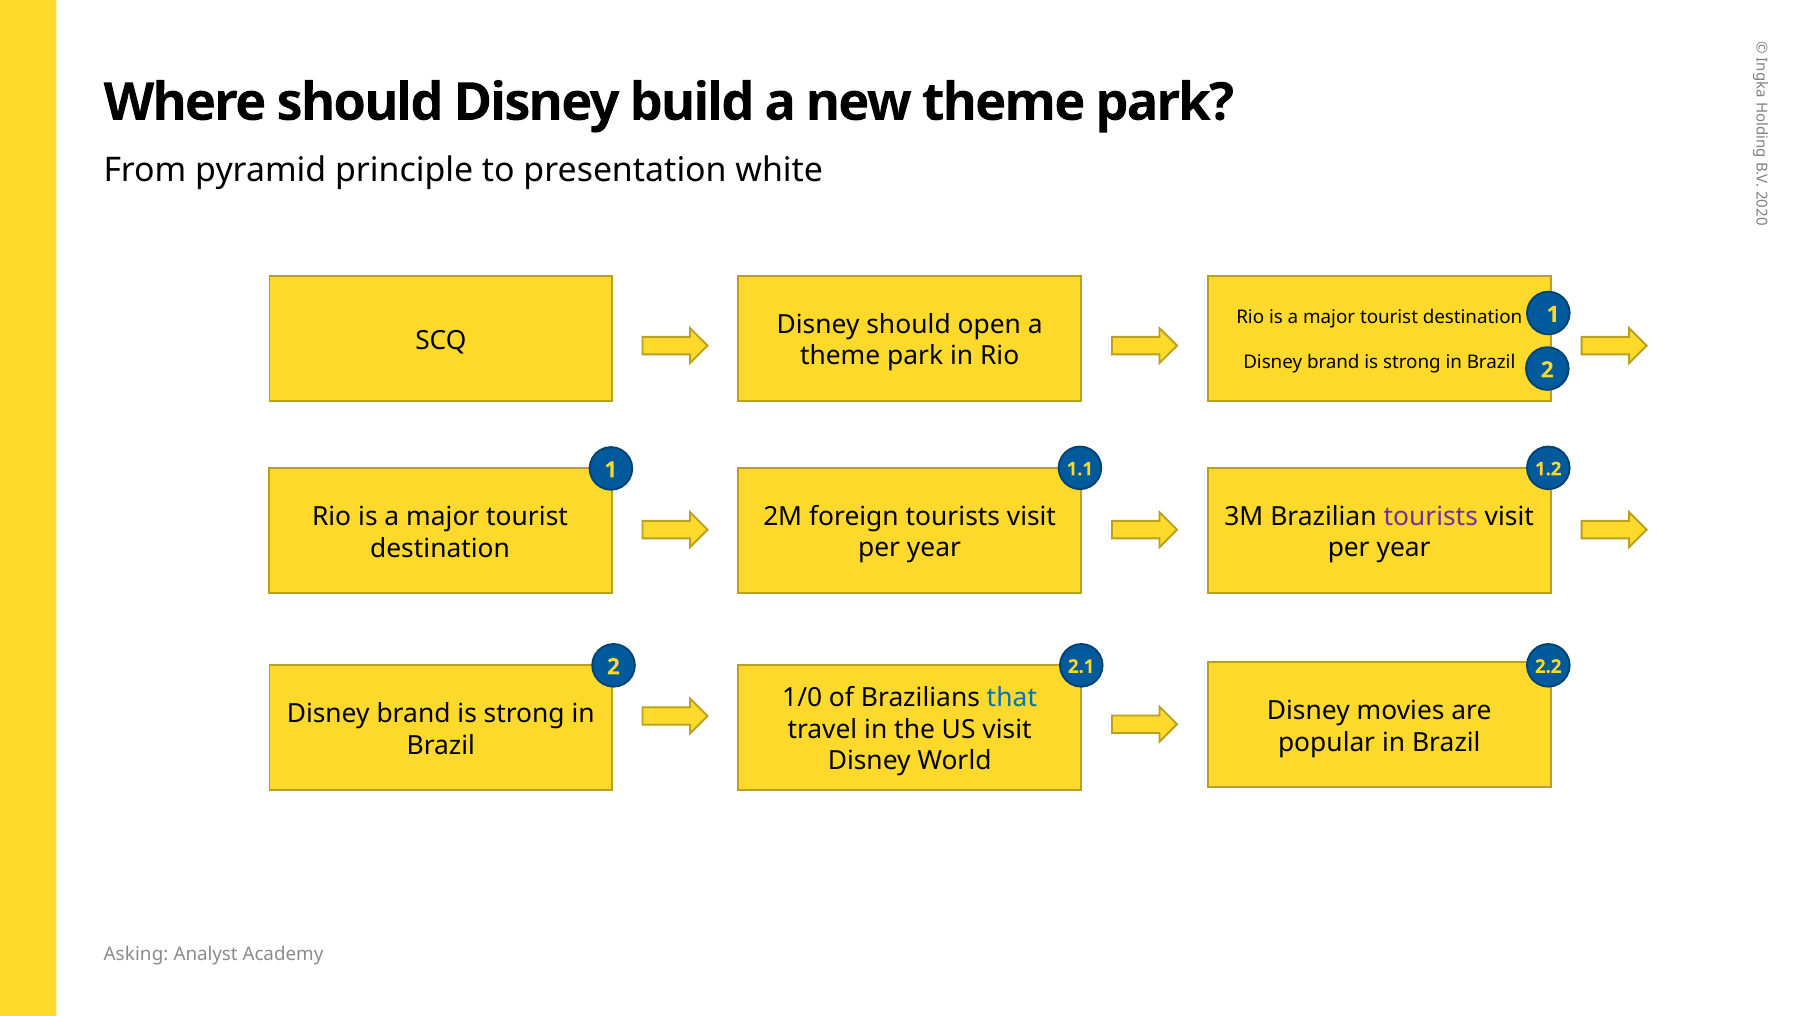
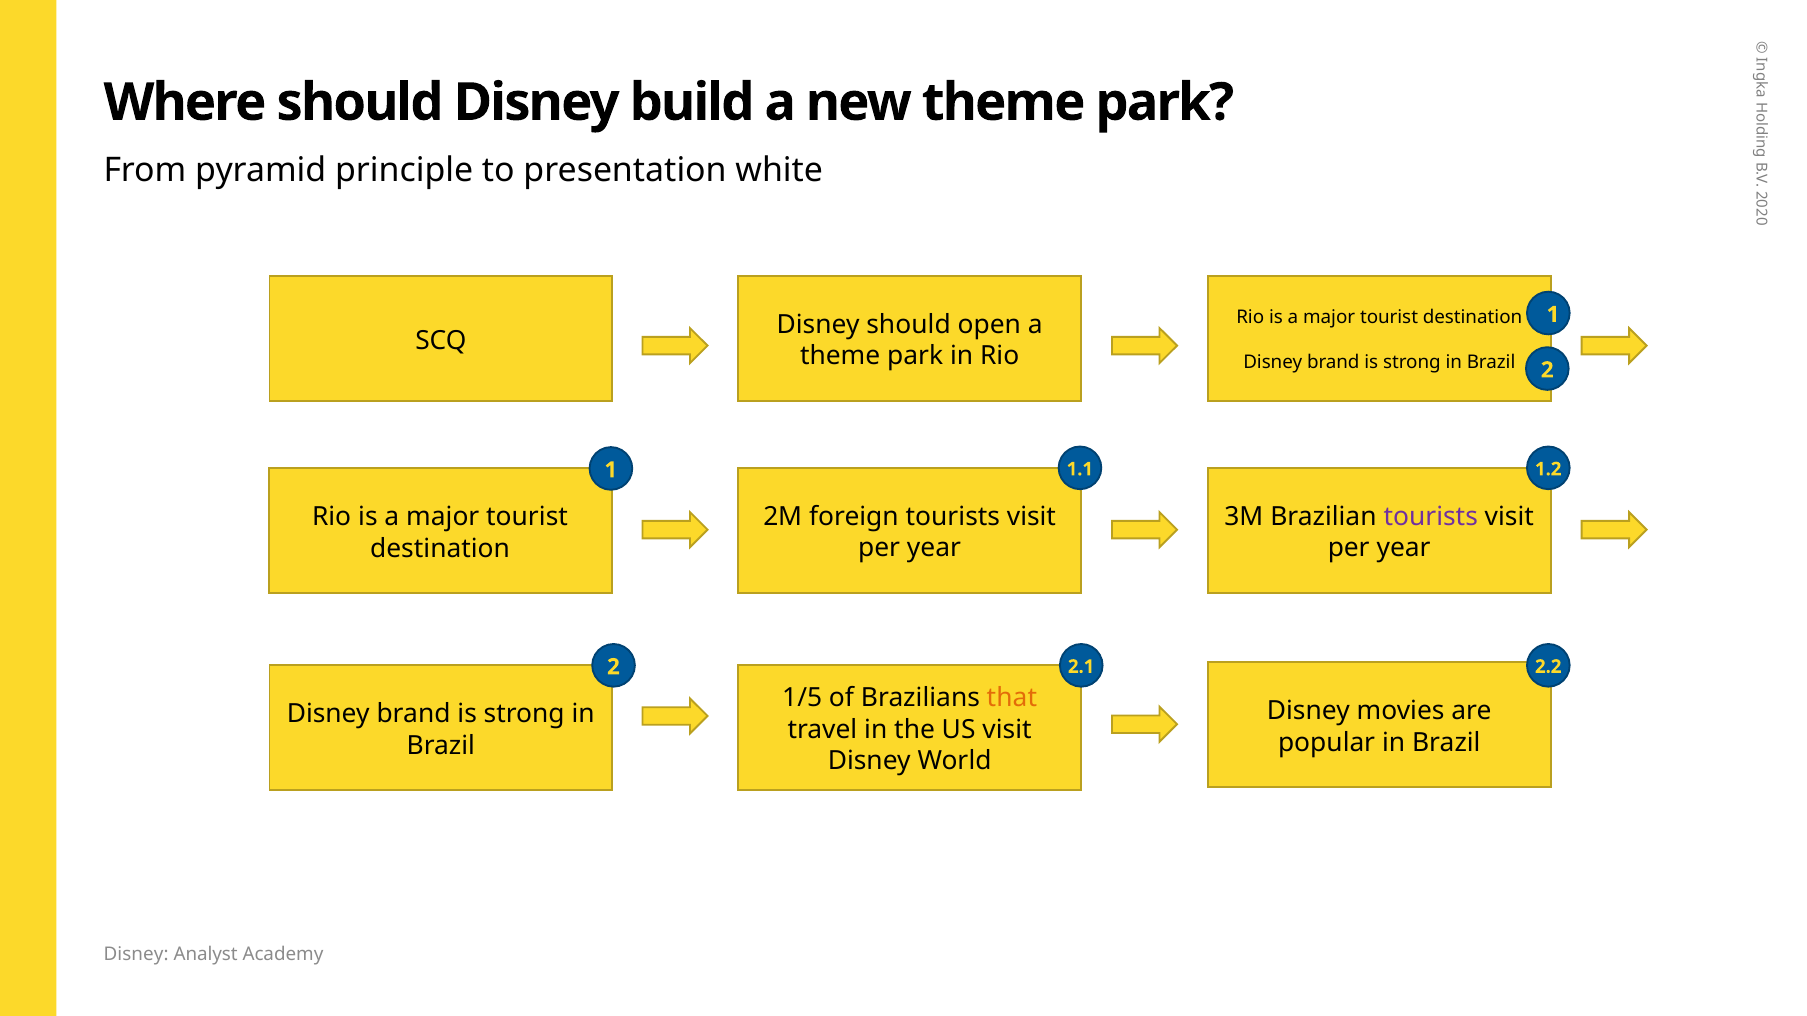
1/0: 1/0 -> 1/5
that colour: blue -> orange
Asking at (136, 955): Asking -> Disney
